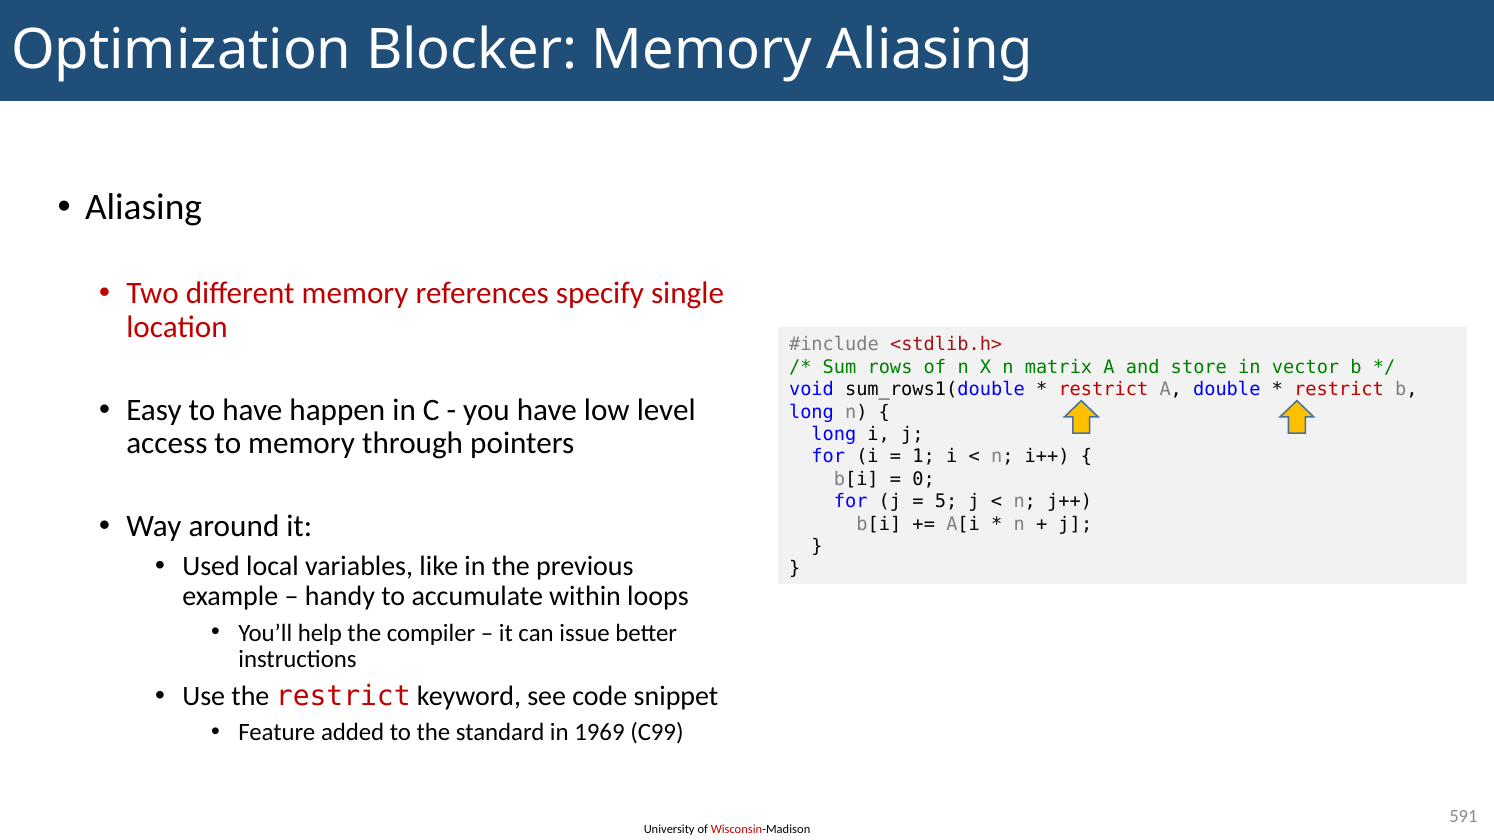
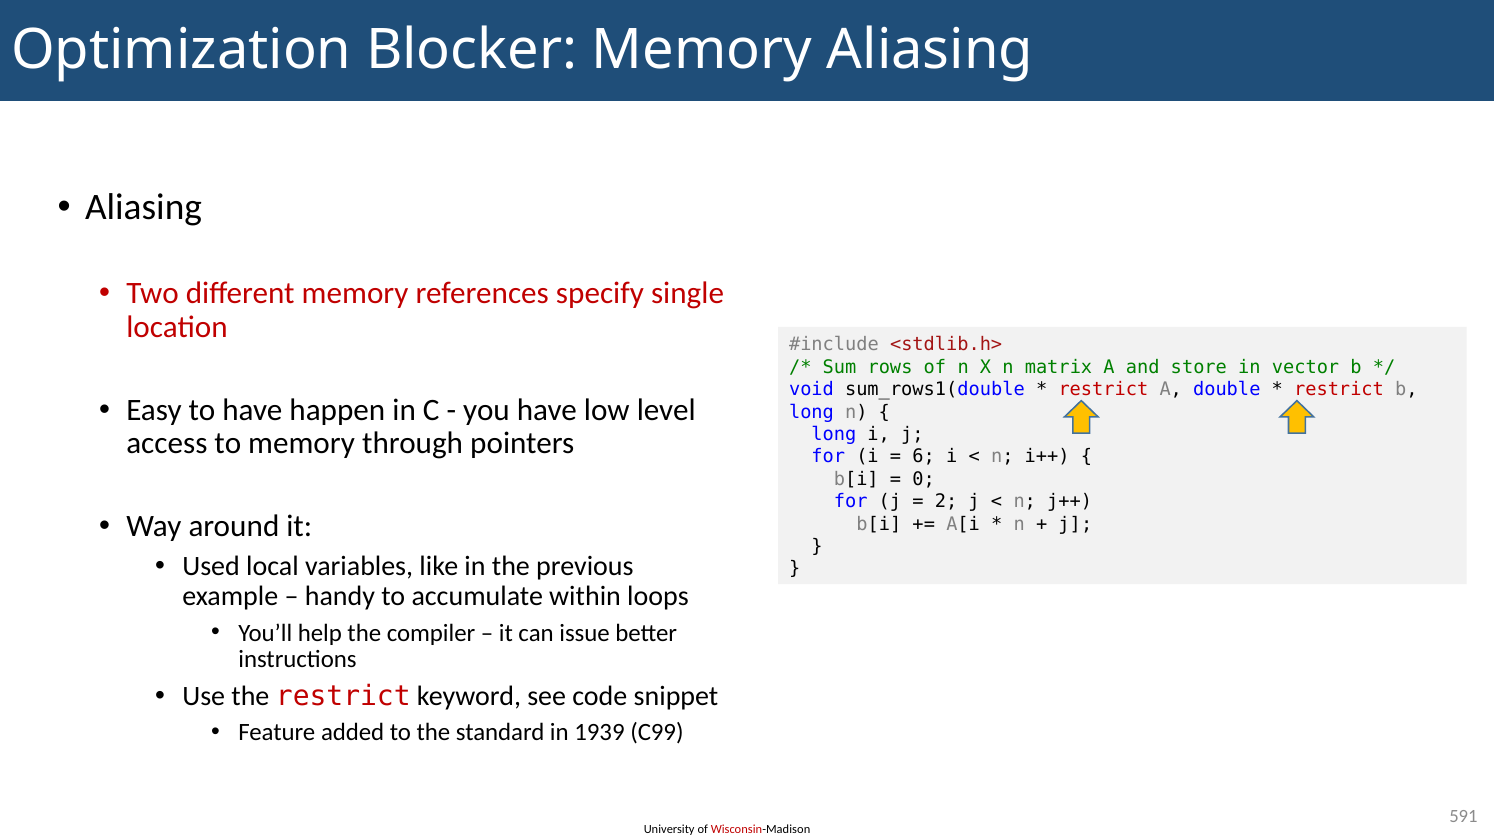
1: 1 -> 6
5: 5 -> 2
1969: 1969 -> 1939
